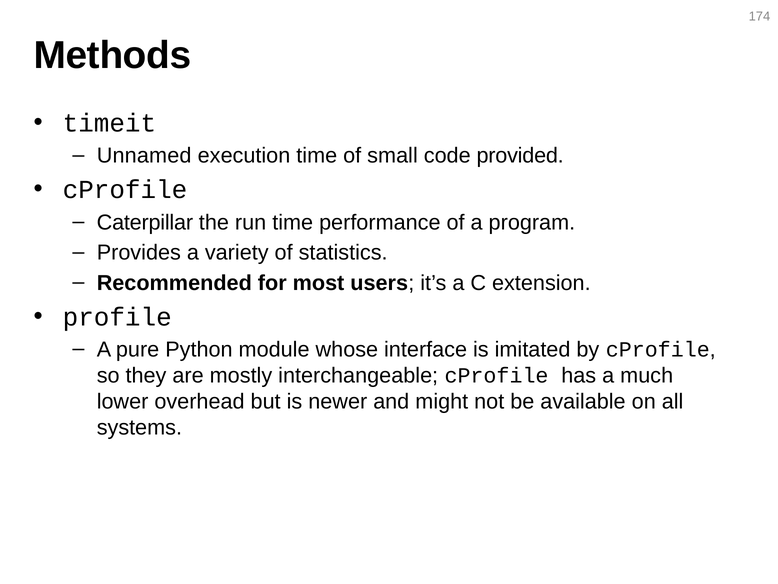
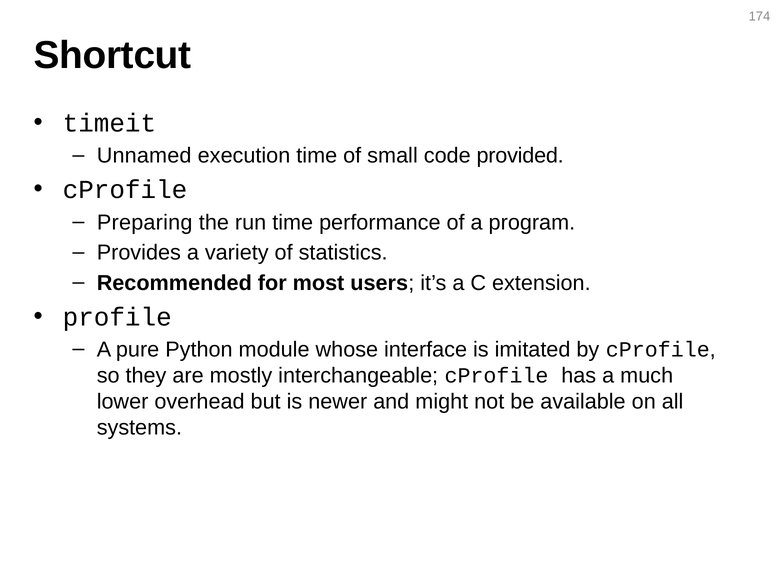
Methods: Methods -> Shortcut
Caterpillar: Caterpillar -> Preparing
